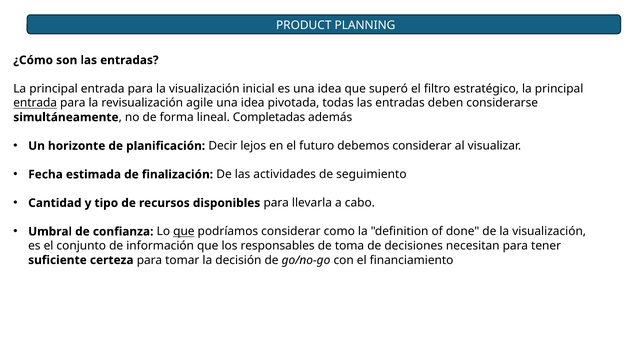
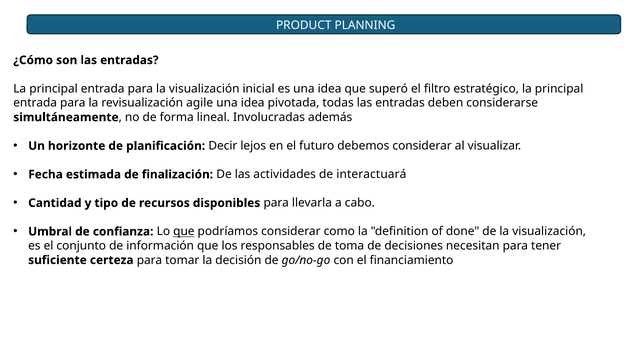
entrada at (35, 103) underline: present -> none
Completadas: Completadas -> Involucradas
seguimiento: seguimiento -> interactuará
